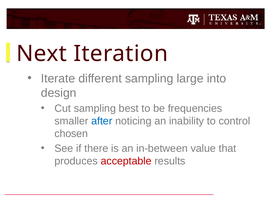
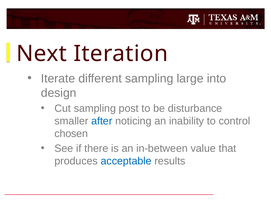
best: best -> post
frequencies: frequencies -> disturbance
acceptable colour: red -> blue
